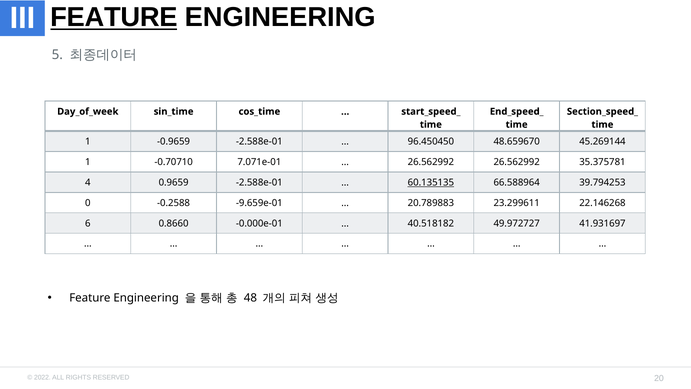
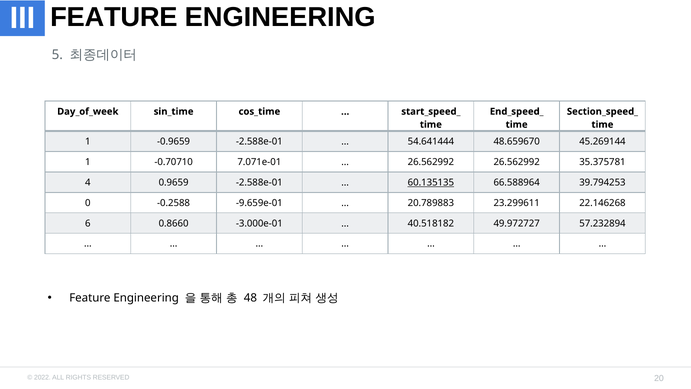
FEATURE at (114, 17) underline: present -> none
96.450450: 96.450450 -> 54.641444
-0.000e-01: -0.000e-01 -> -3.000e-01
41.931697: 41.931697 -> 57.232894
